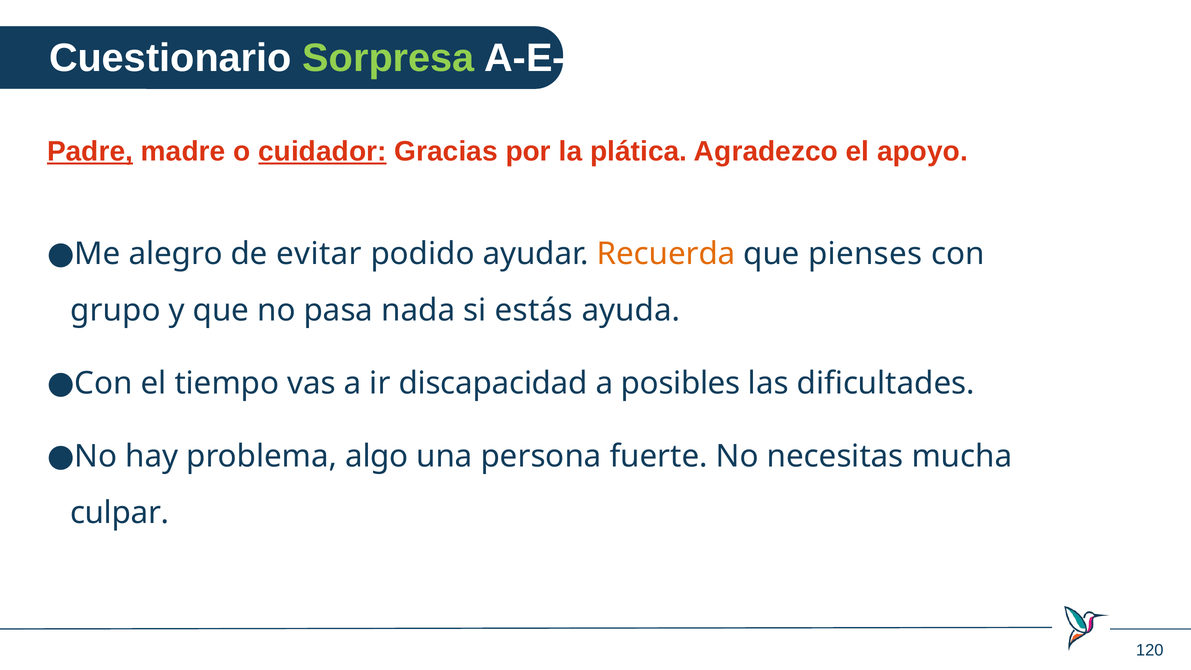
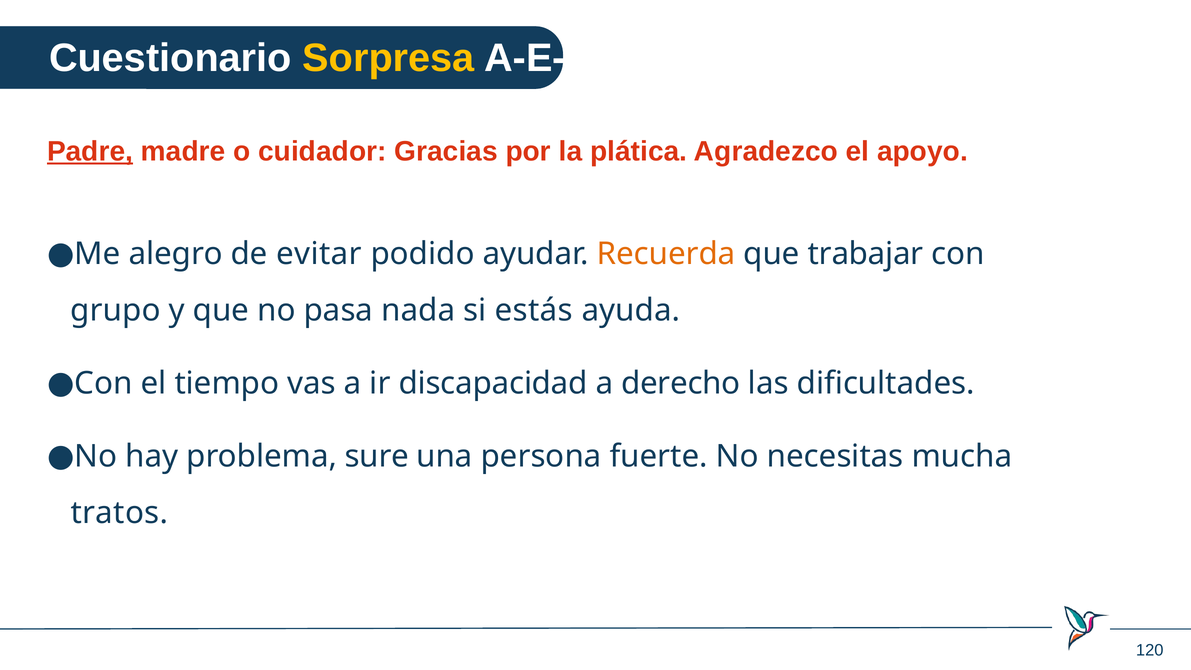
Sorpresa colour: light green -> yellow
cuidador underline: present -> none
pienses: pienses -> trabajar
posibles: posibles -> derecho
algo: algo -> sure
culpar: culpar -> tratos
